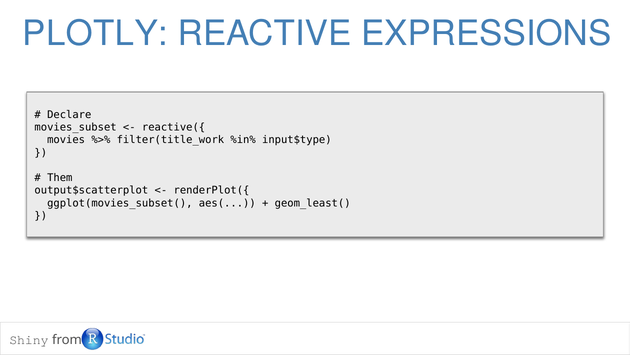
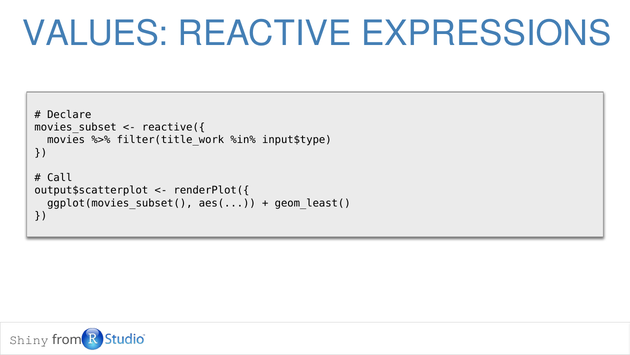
PLOTLY: PLOTLY -> VALUES
Them: Them -> Call
